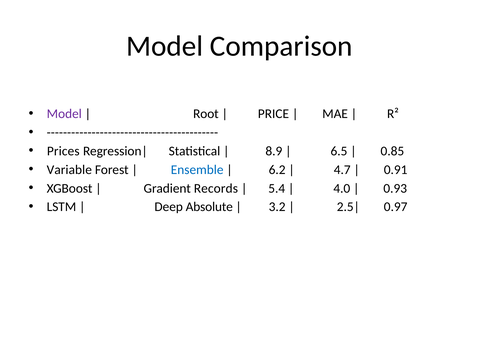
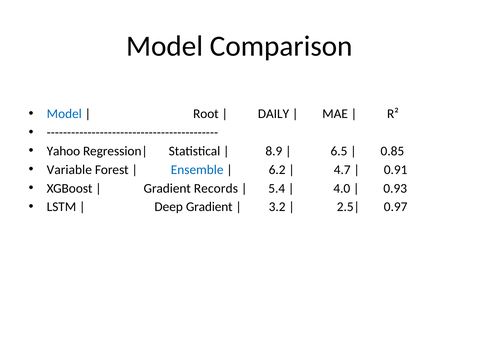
Model at (64, 114) colour: purple -> blue
PRICE: PRICE -> DAILY
Prices: Prices -> Yahoo
Deep Absolute: Absolute -> Gradient
